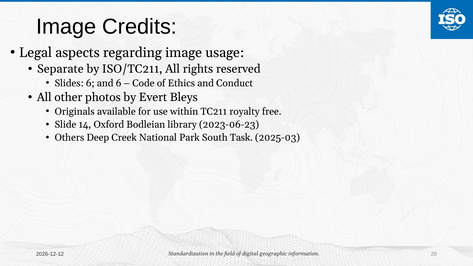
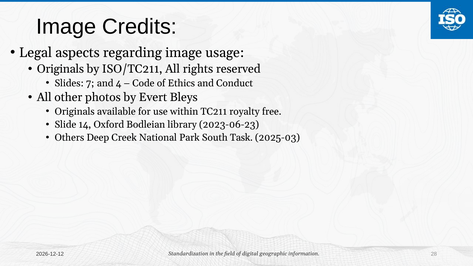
Separate at (60, 69): Separate -> Originals
Slides 6: 6 -> 7
and 6: 6 -> 4
